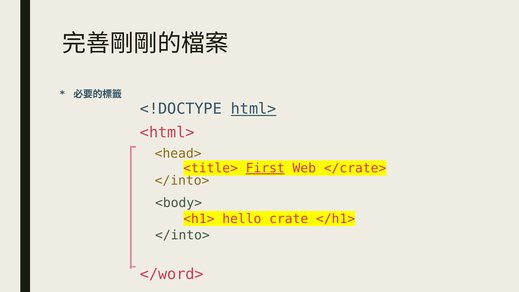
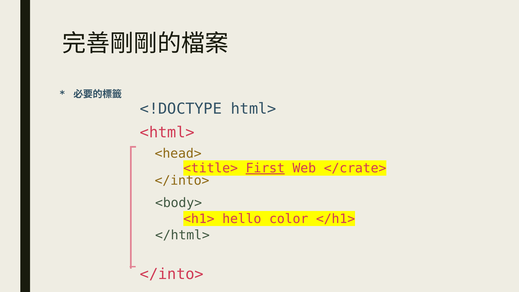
html> underline: present -> none
crate: crate -> color
</into> at (182, 235): </into> -> </html>
</word> at (172, 274): </word> -> </into>
